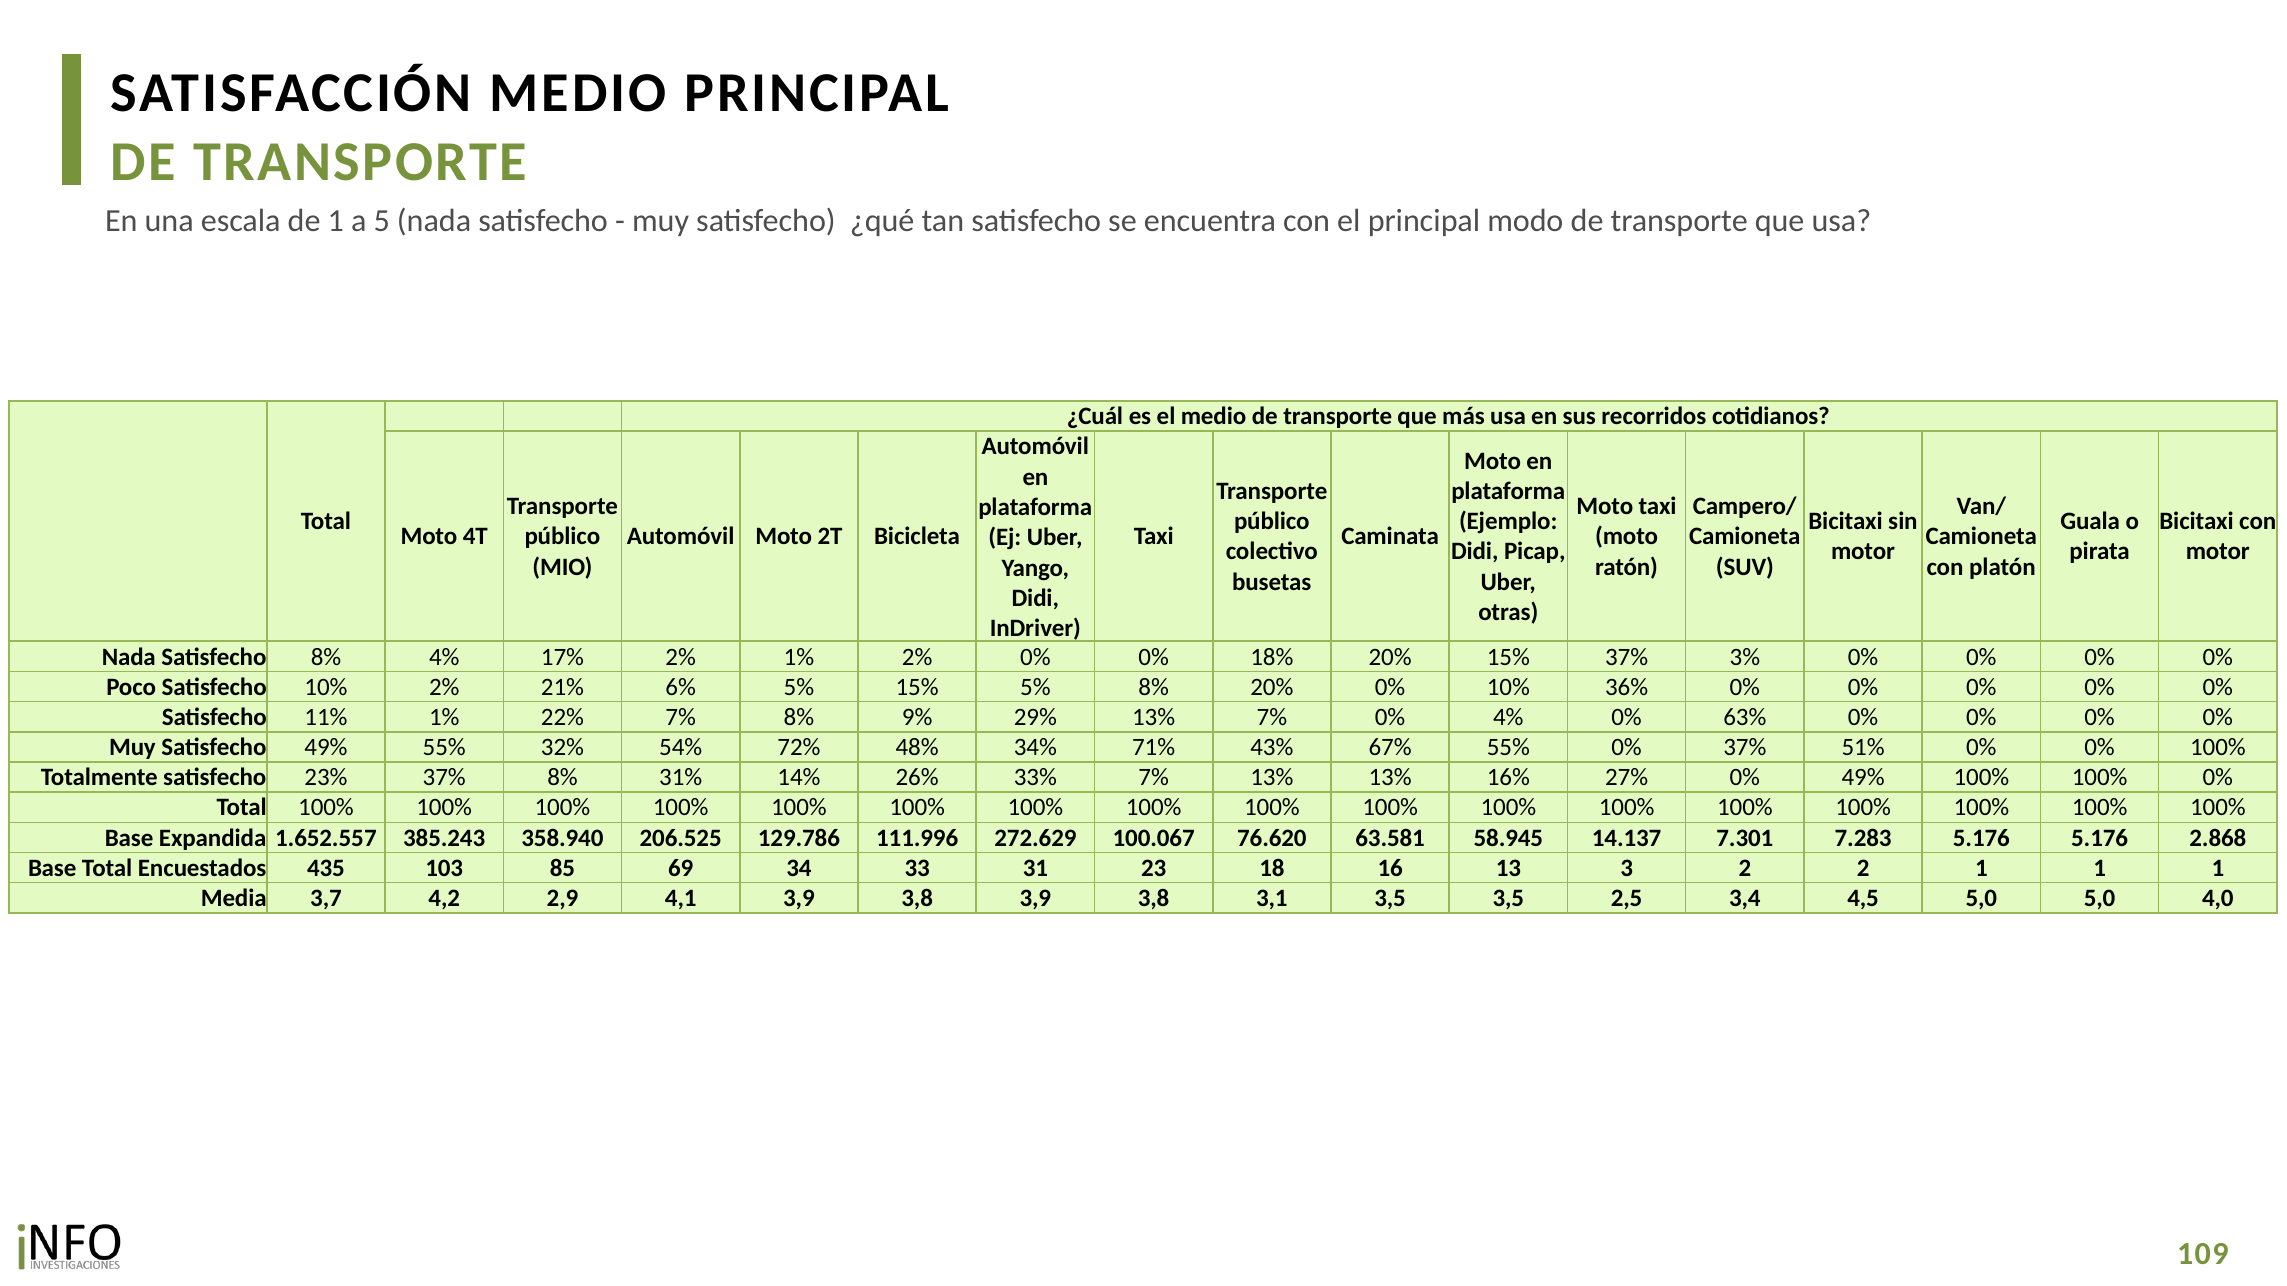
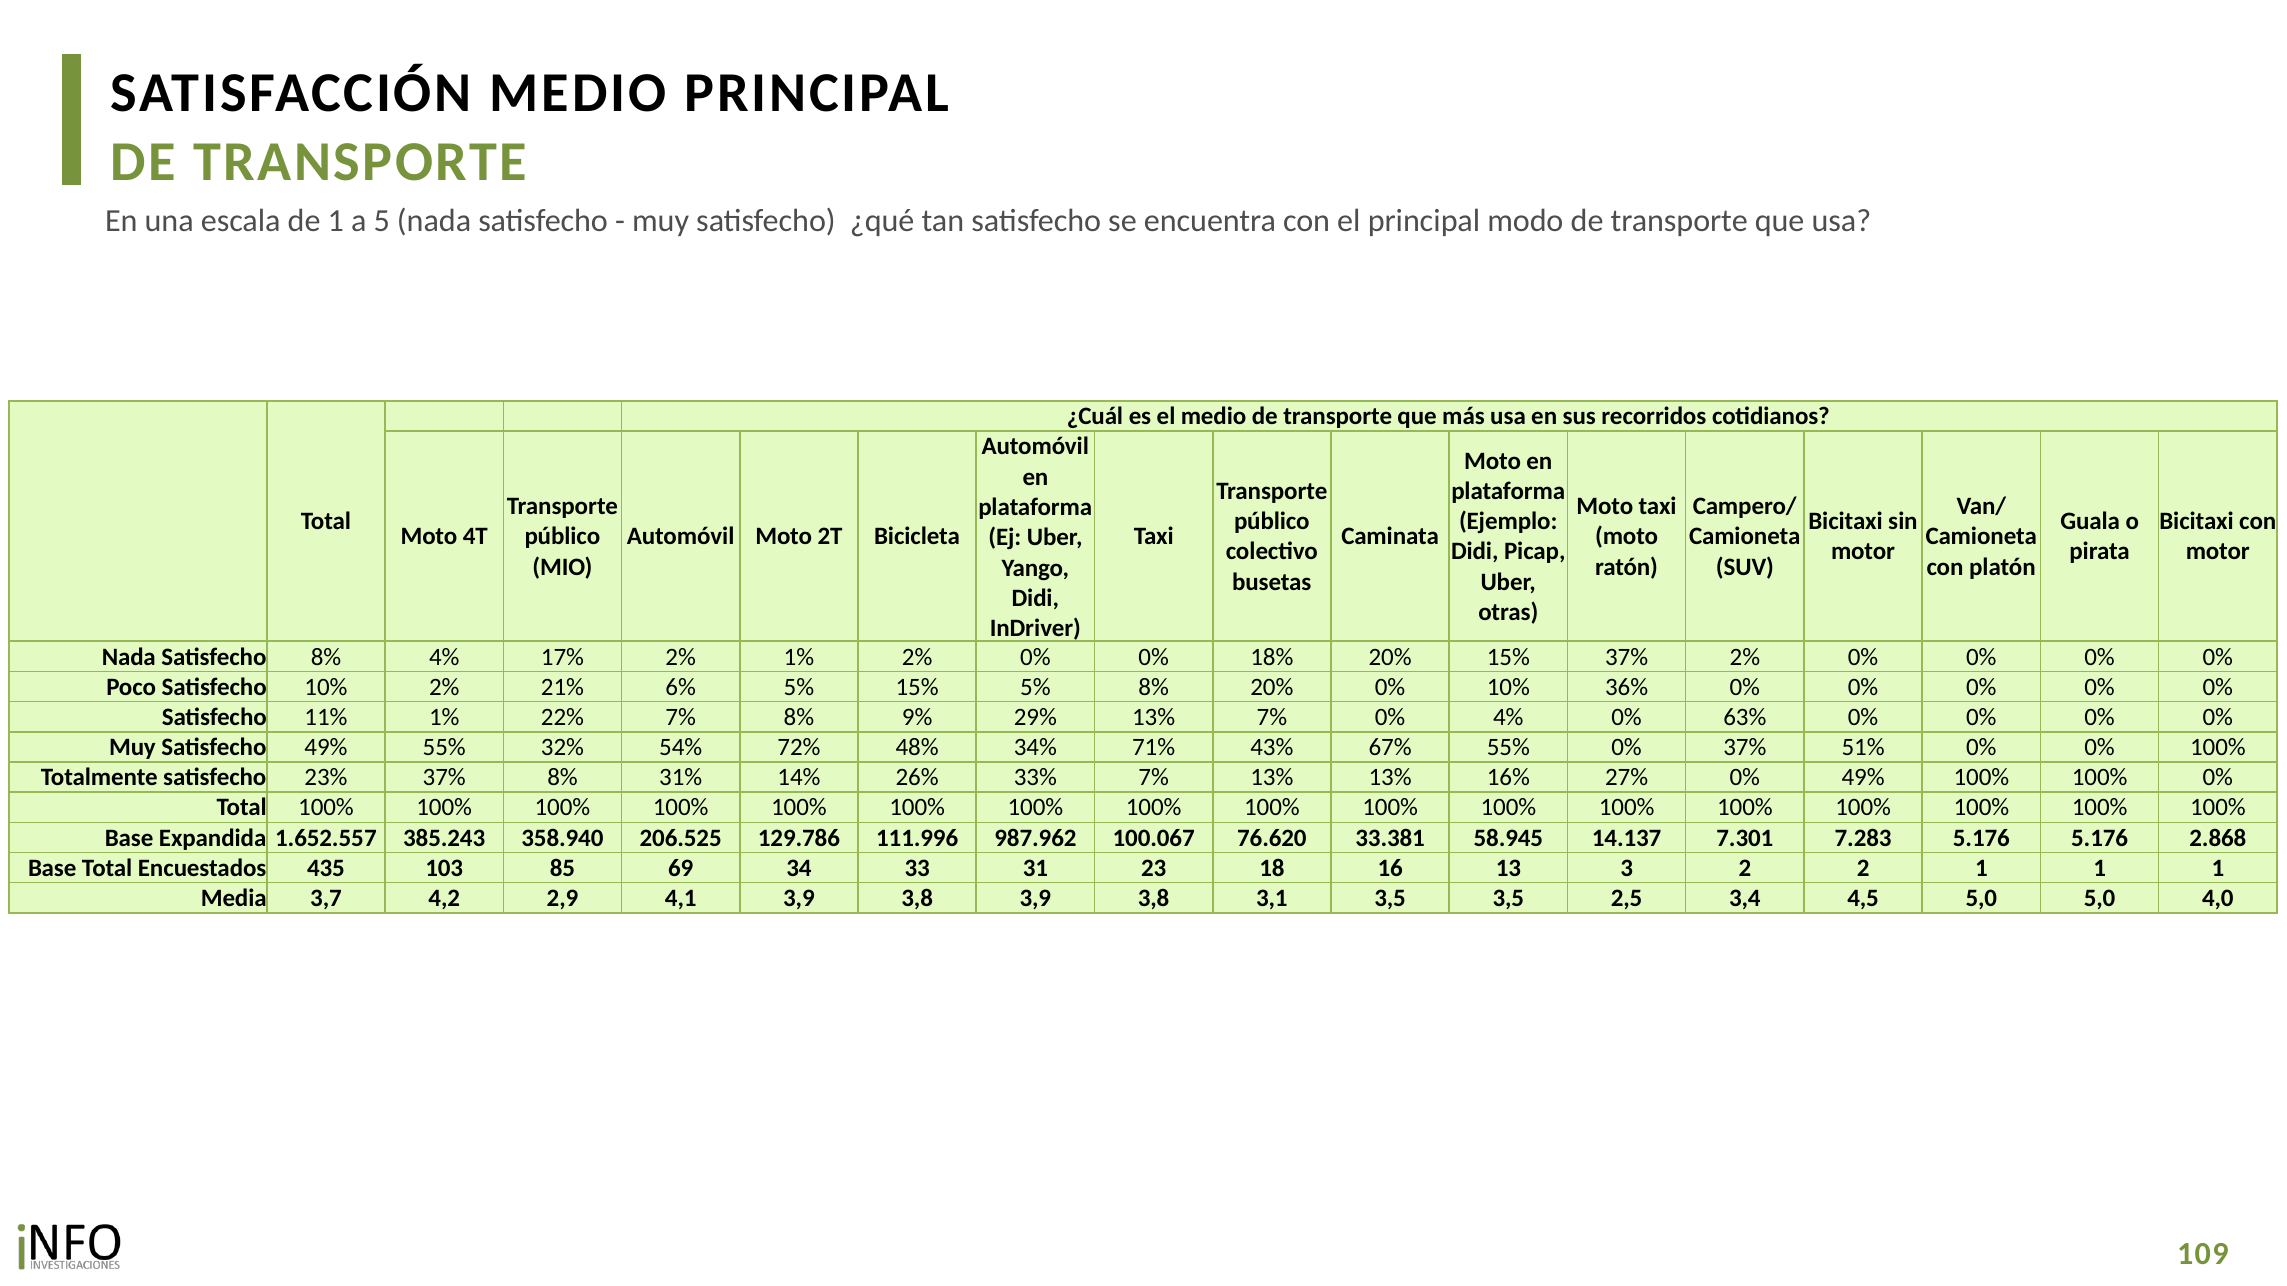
37% 3%: 3% -> 2%
272.629: 272.629 -> 987.962
63.581: 63.581 -> 33.381
